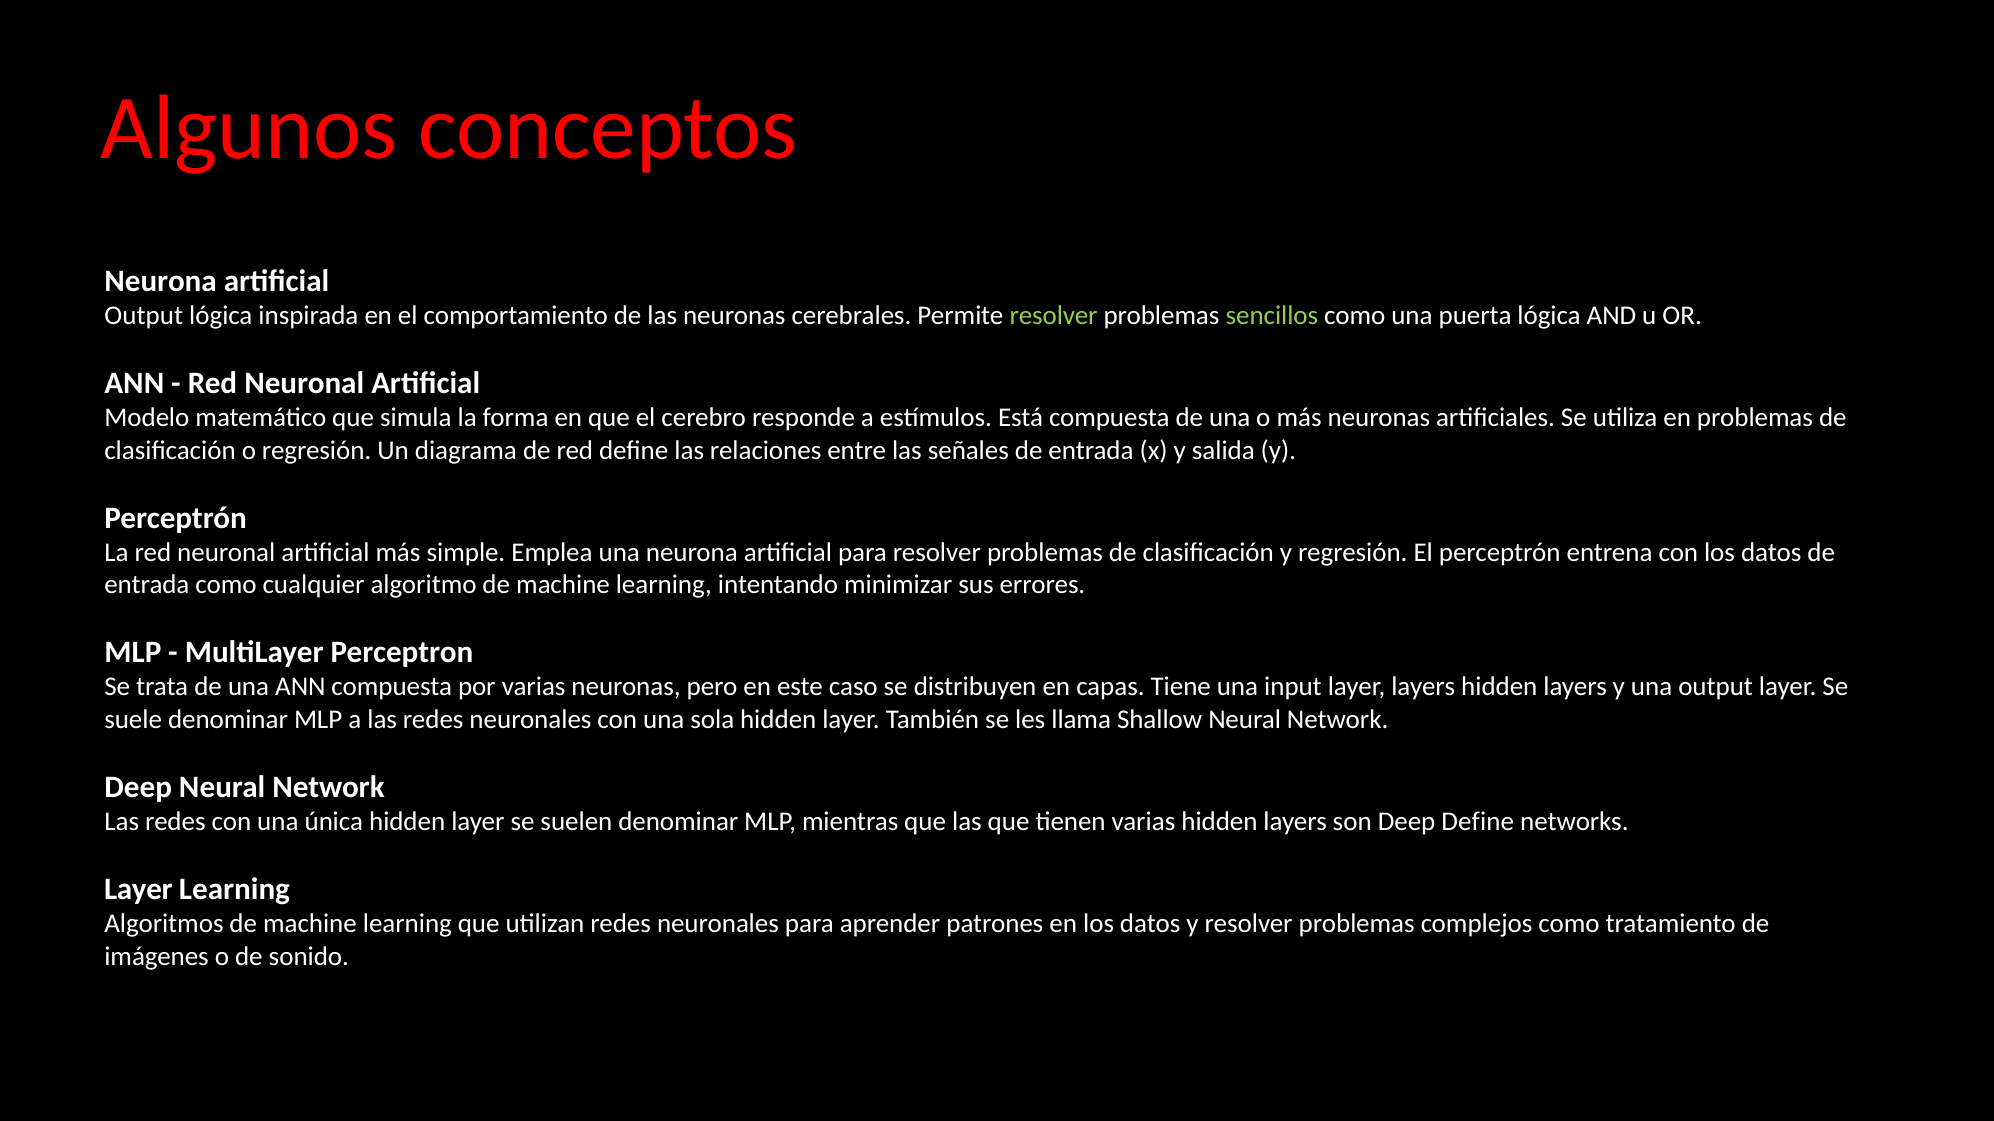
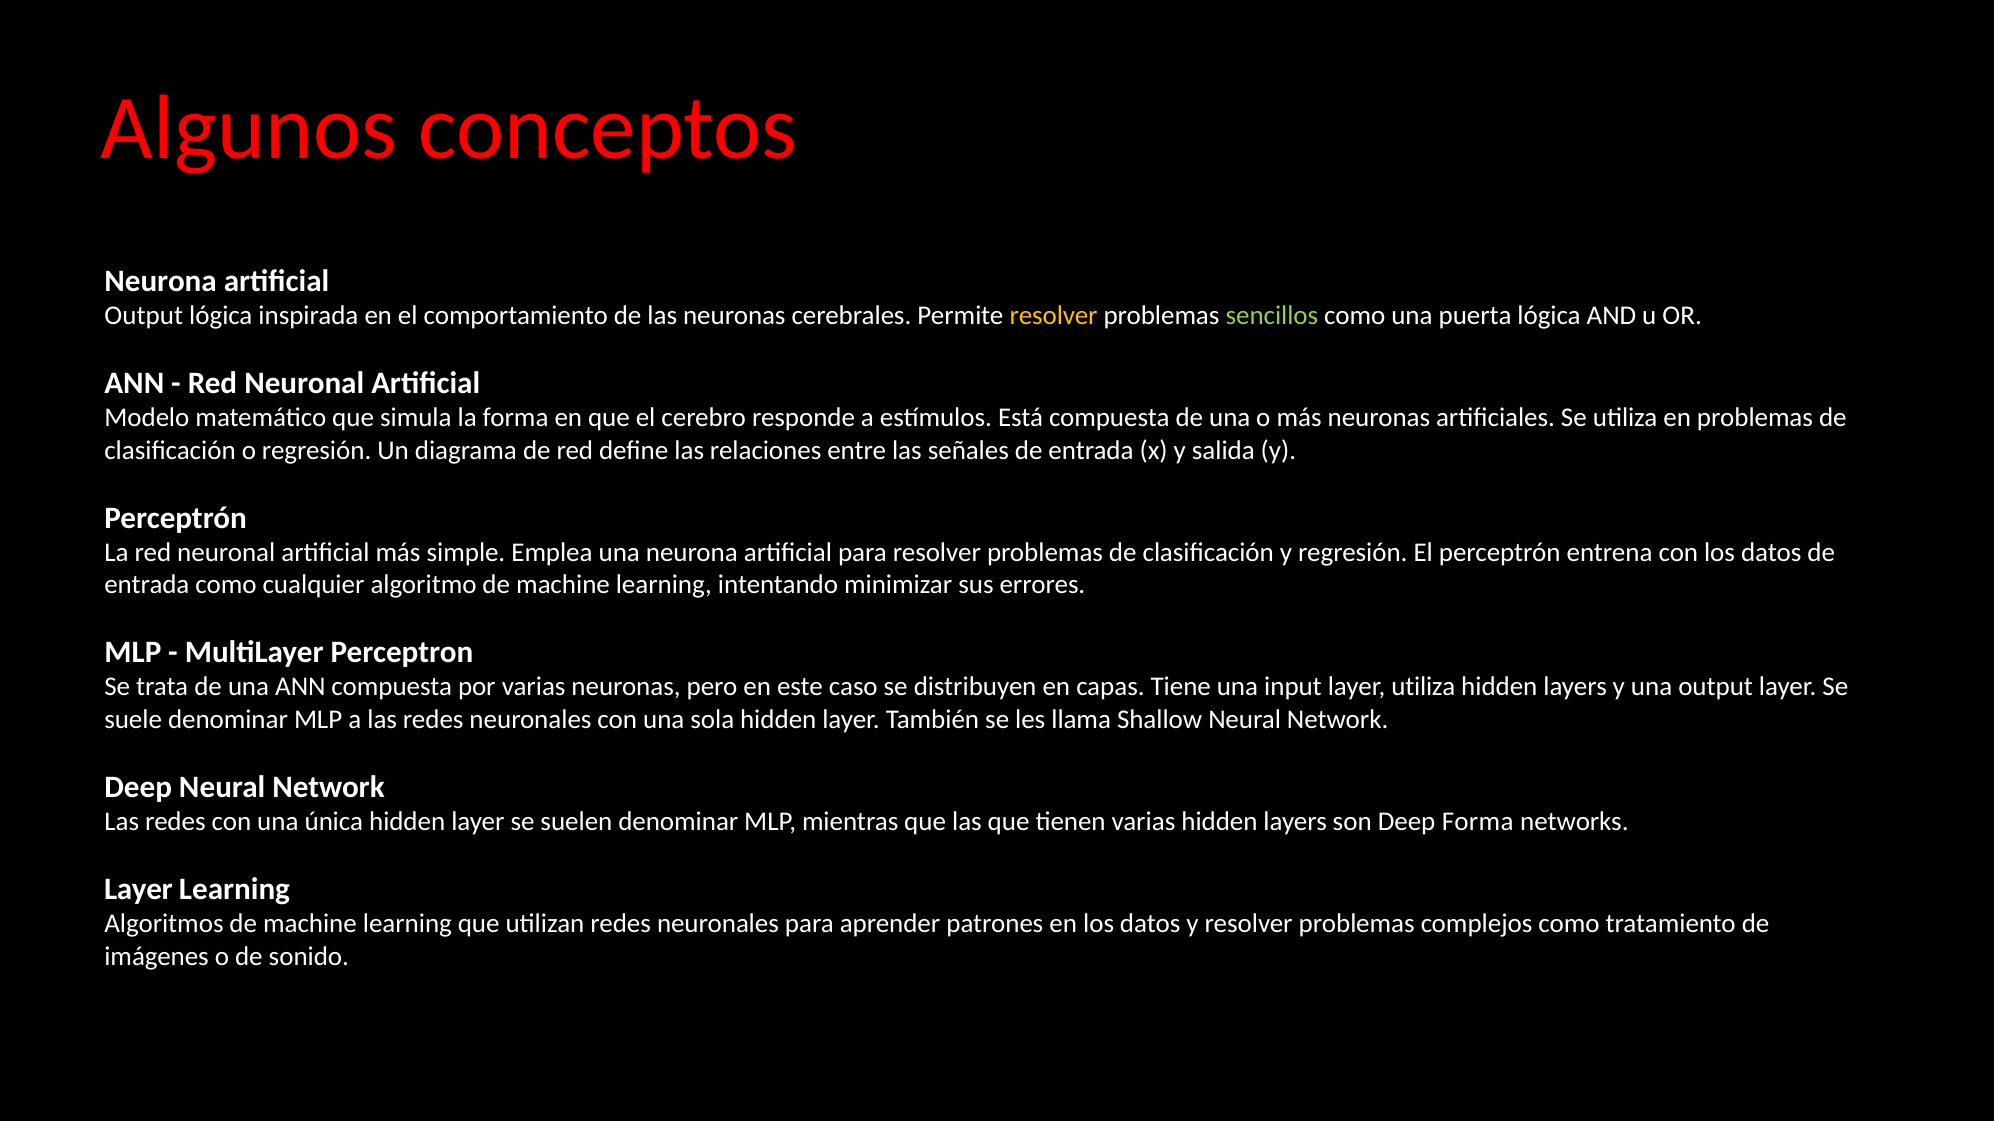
resolver at (1054, 316) colour: light green -> yellow
layer layers: layers -> utiliza
Deep Define: Define -> Forma
